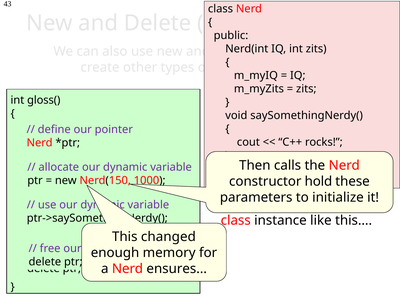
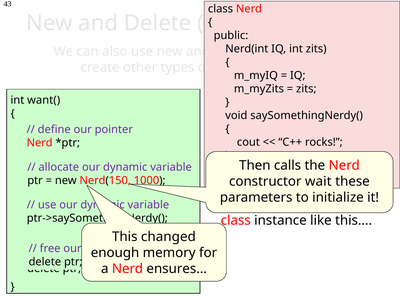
gloss(: gloss( -> want(
hold: hold -> wait
